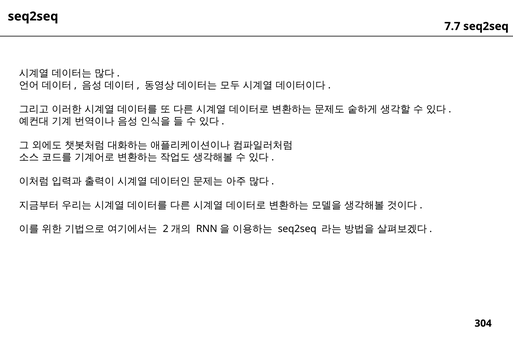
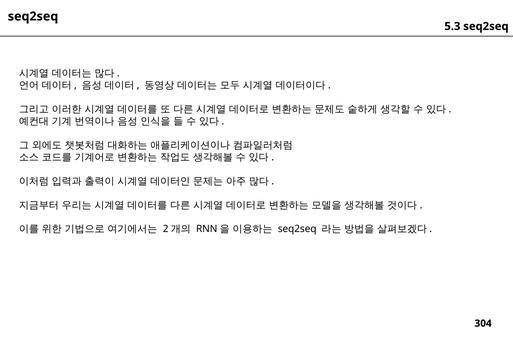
7.7: 7.7 -> 5.3
